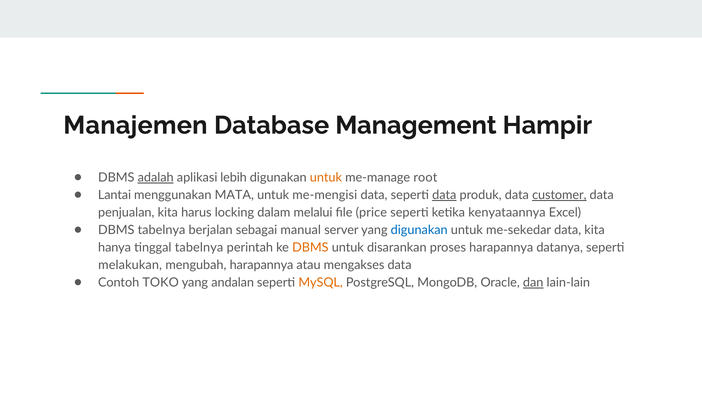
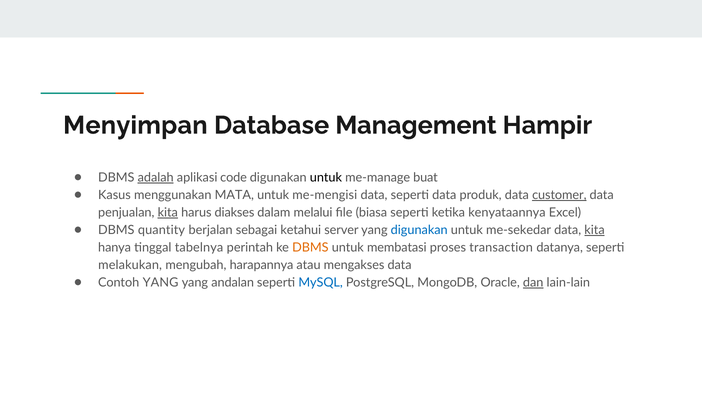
Manajemen: Manajemen -> Menyimpan
lebih: lebih -> code
untuk at (326, 177) colour: orange -> black
root: root -> buat
Lantai: Lantai -> Kasus
data at (444, 195) underline: present -> none
kita at (168, 212) underline: none -> present
locking: locking -> diakses
price: price -> biasa
DBMS tabelnya: tabelnya -> quantity
manual: manual -> ketahui
kita at (595, 230) underline: none -> present
disarankan: disarankan -> membatasi
proses harapannya: harapannya -> transaction
Contoh TOKO: TOKO -> YANG
MySQL colour: orange -> blue
